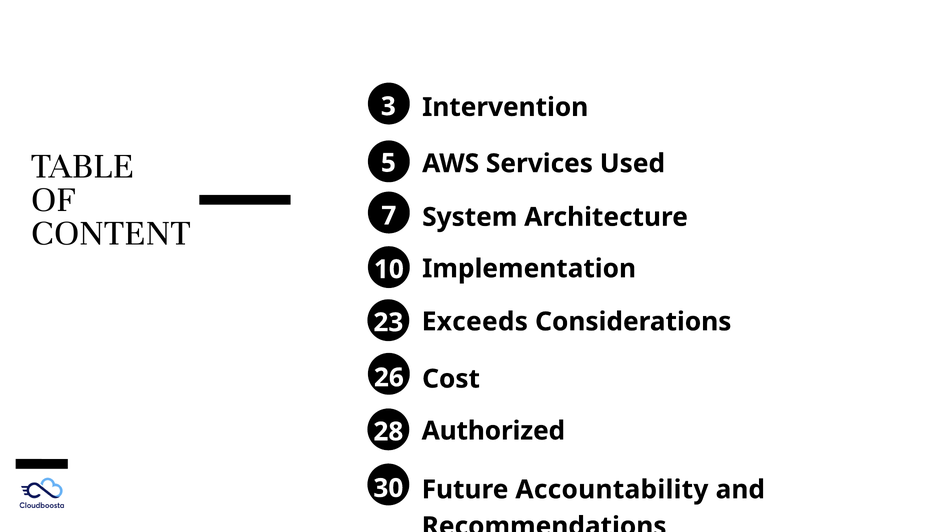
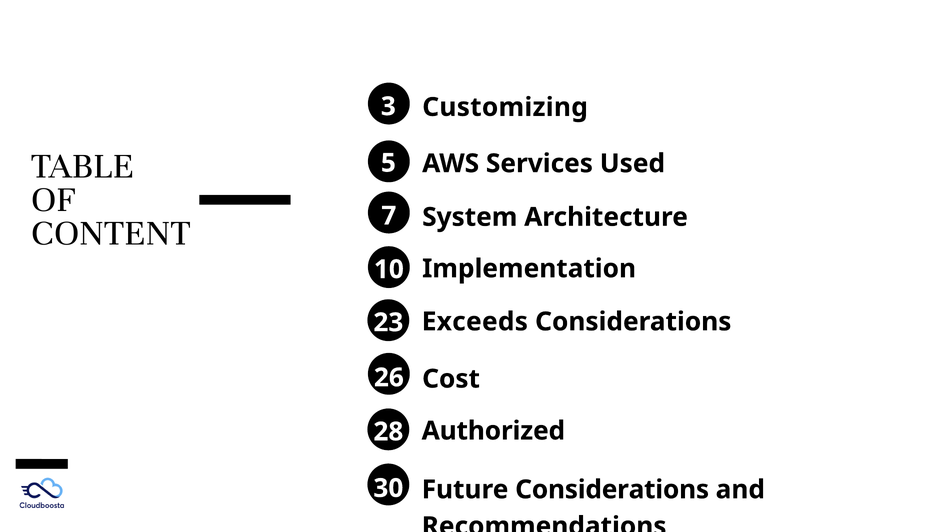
Intervention: Intervention -> Customizing
Future Accountability: Accountability -> Considerations
